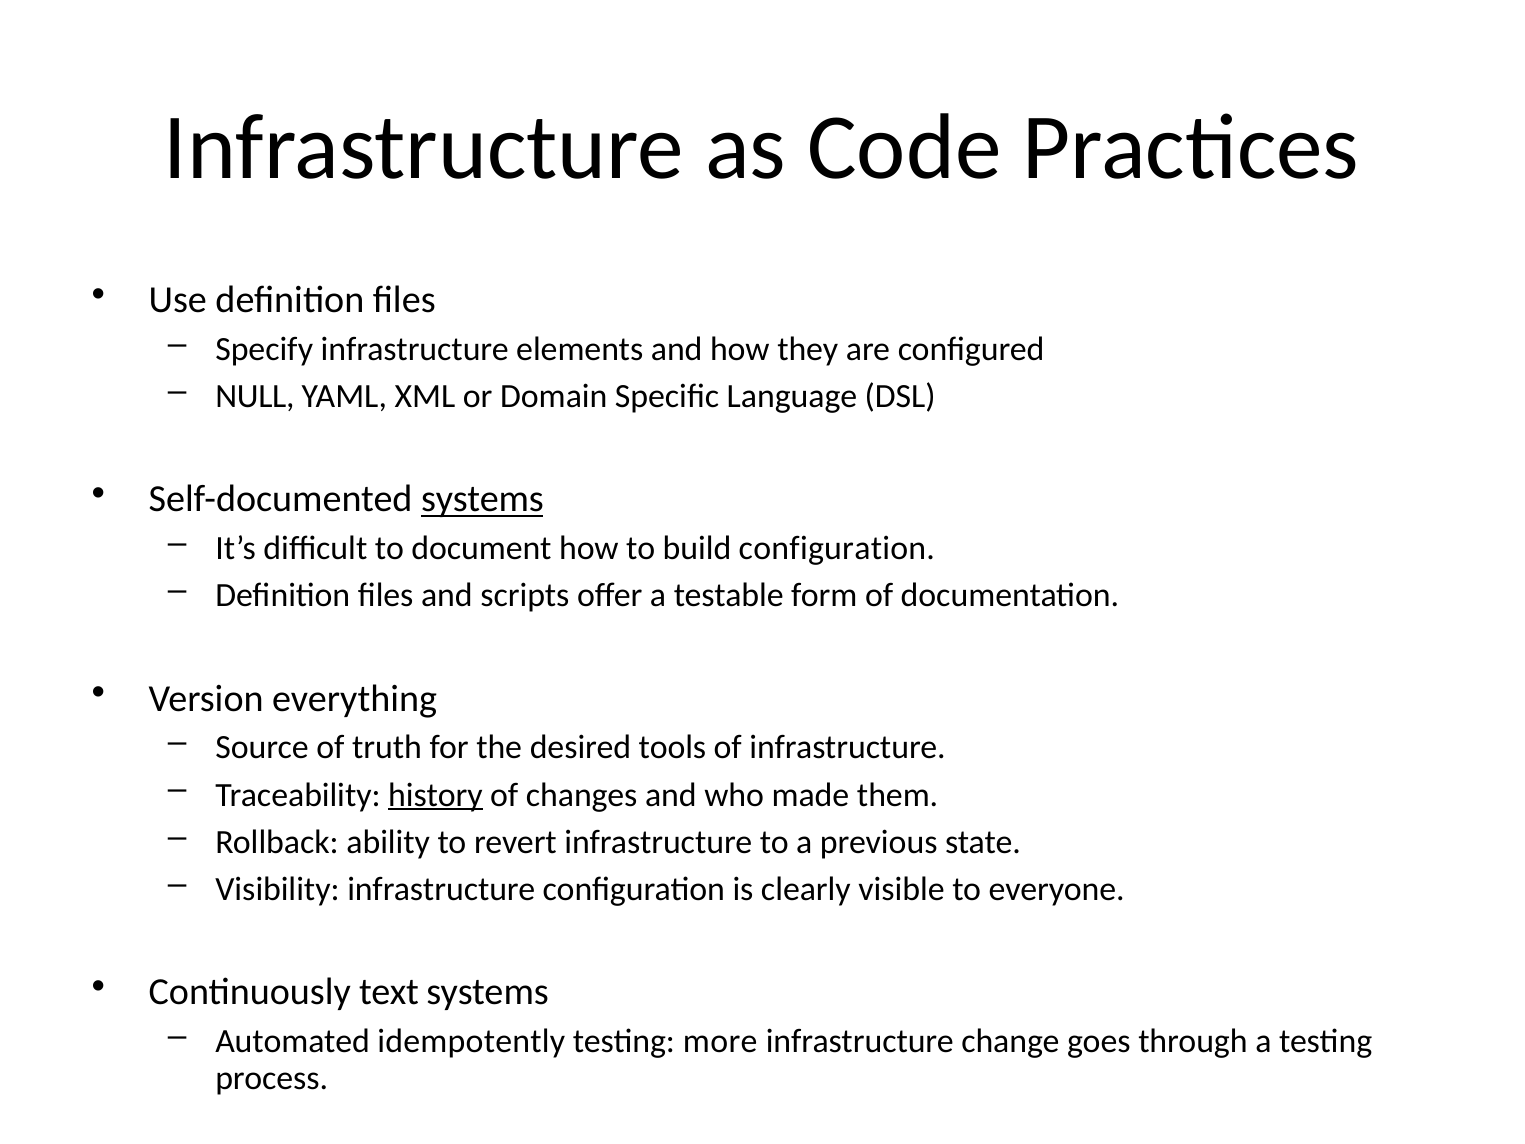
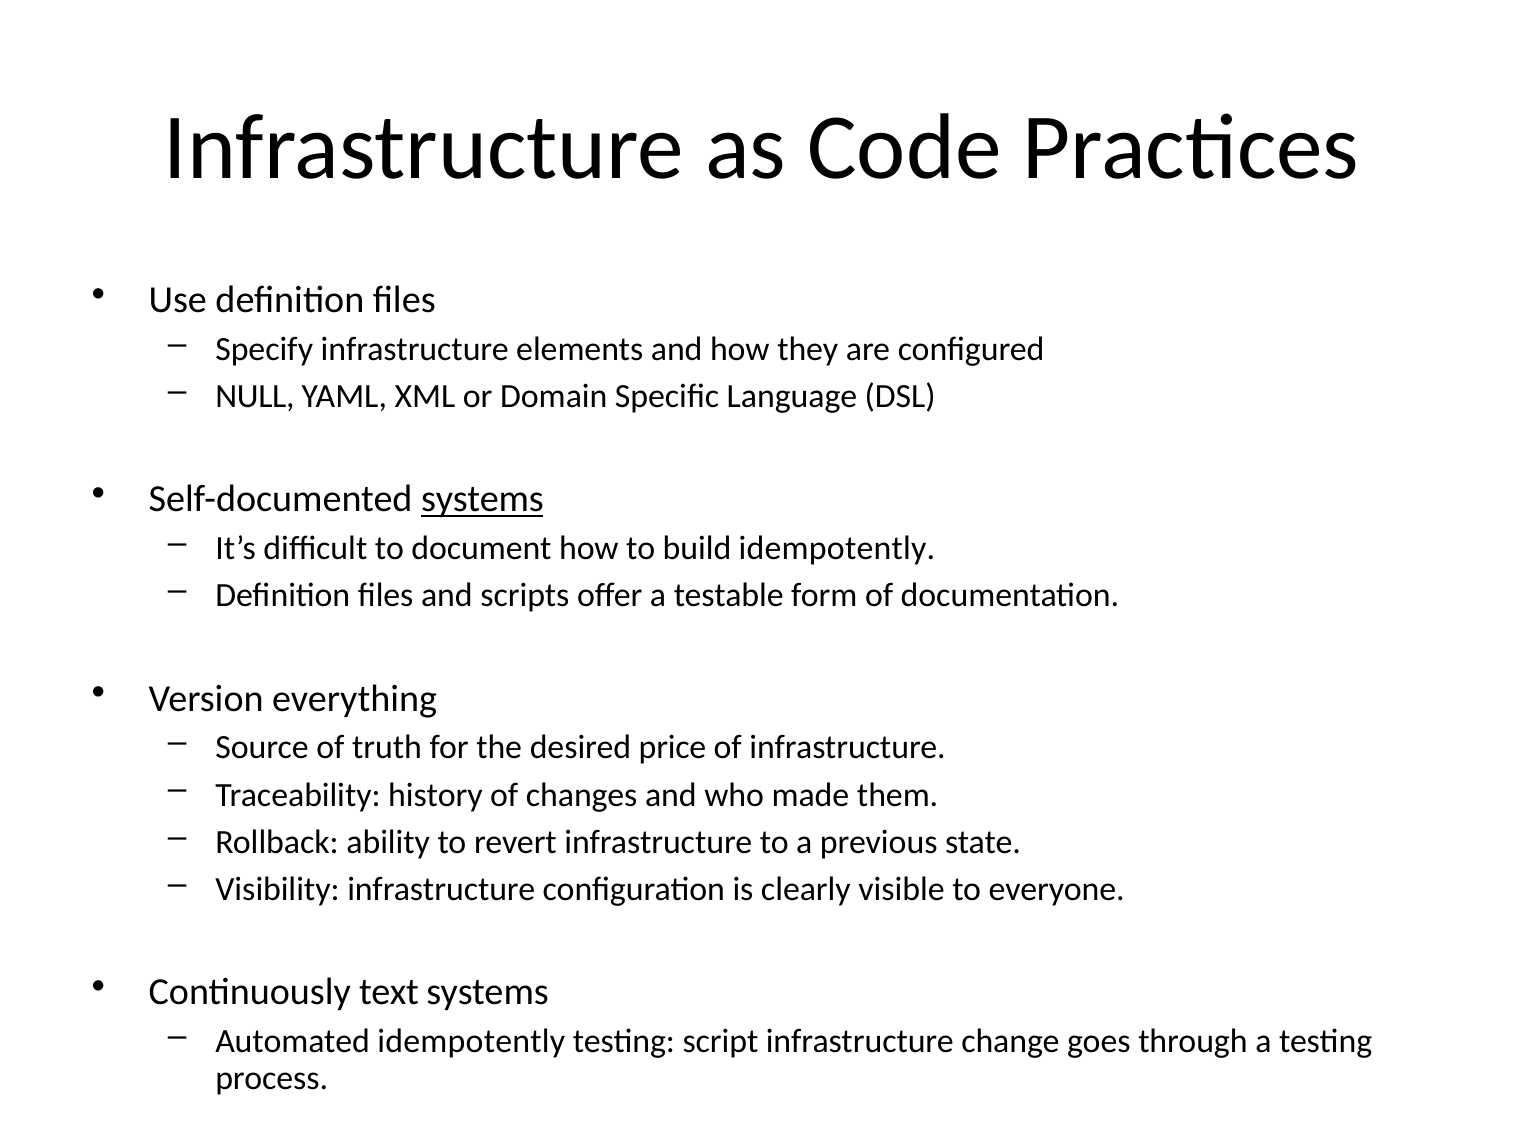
build configuration: configuration -> idempotently
tools: tools -> price
history underline: present -> none
more: more -> script
